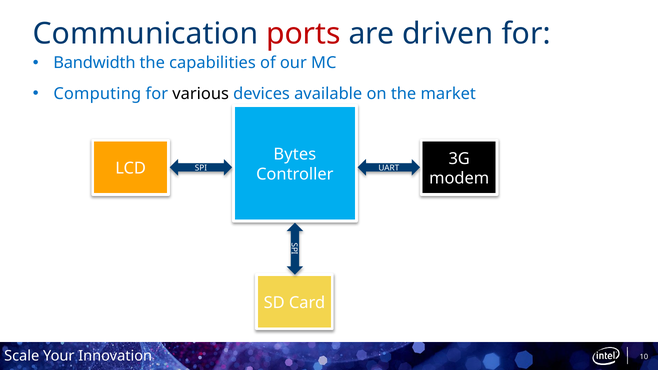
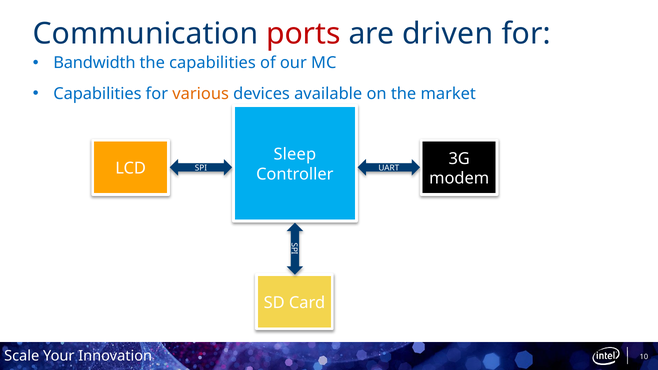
Computing at (97, 94): Computing -> Capabilities
various colour: black -> orange
Bytes: Bytes -> Sleep
